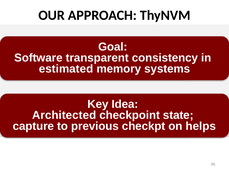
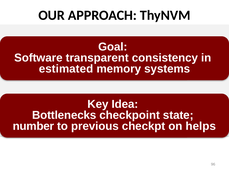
Architected: Architected -> Bottlenecks
capture: capture -> number
